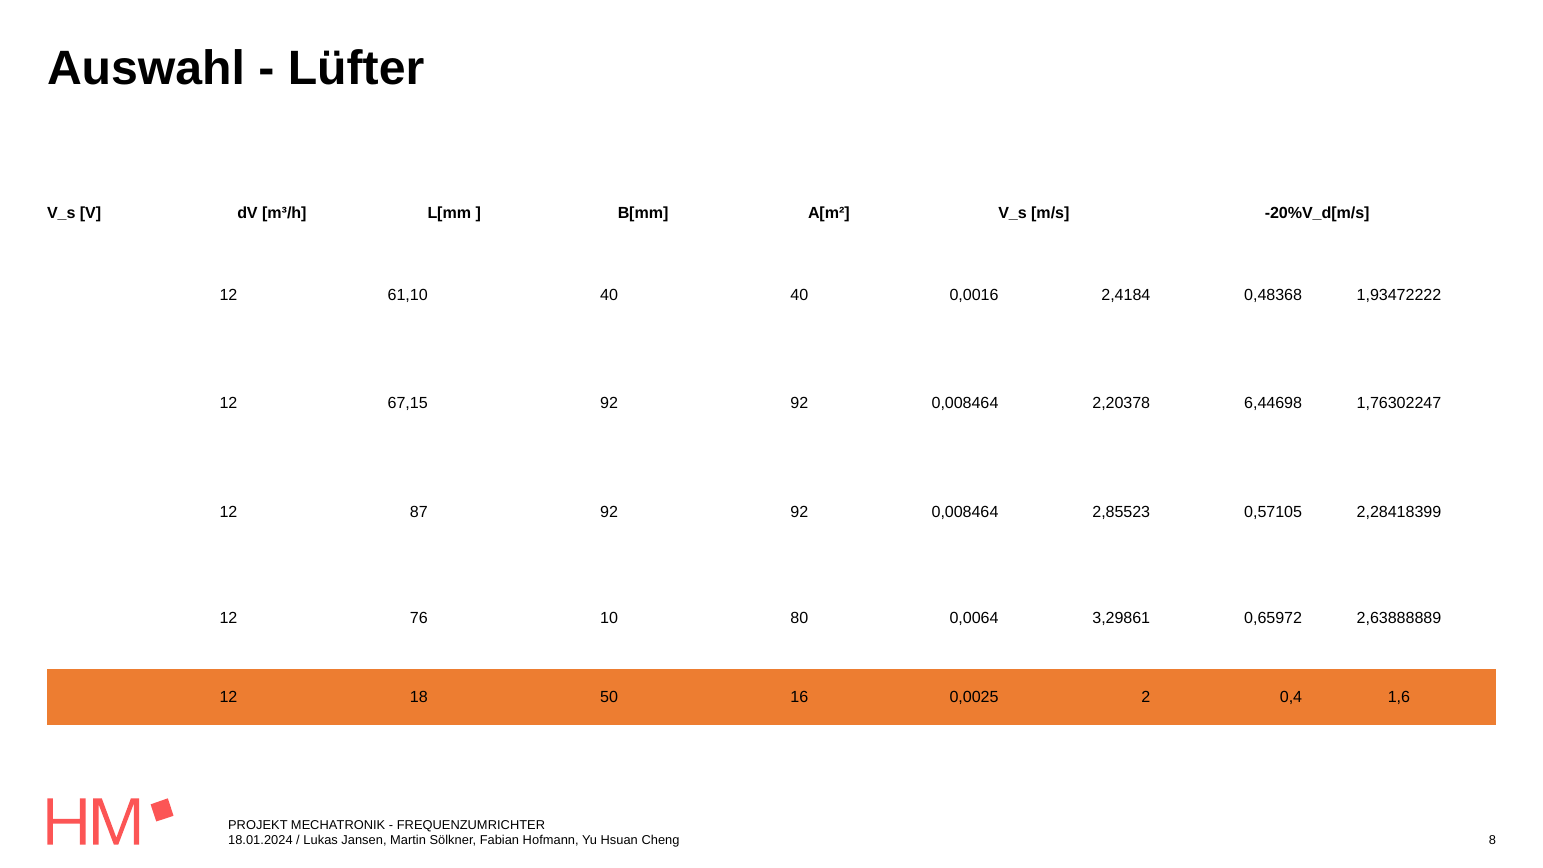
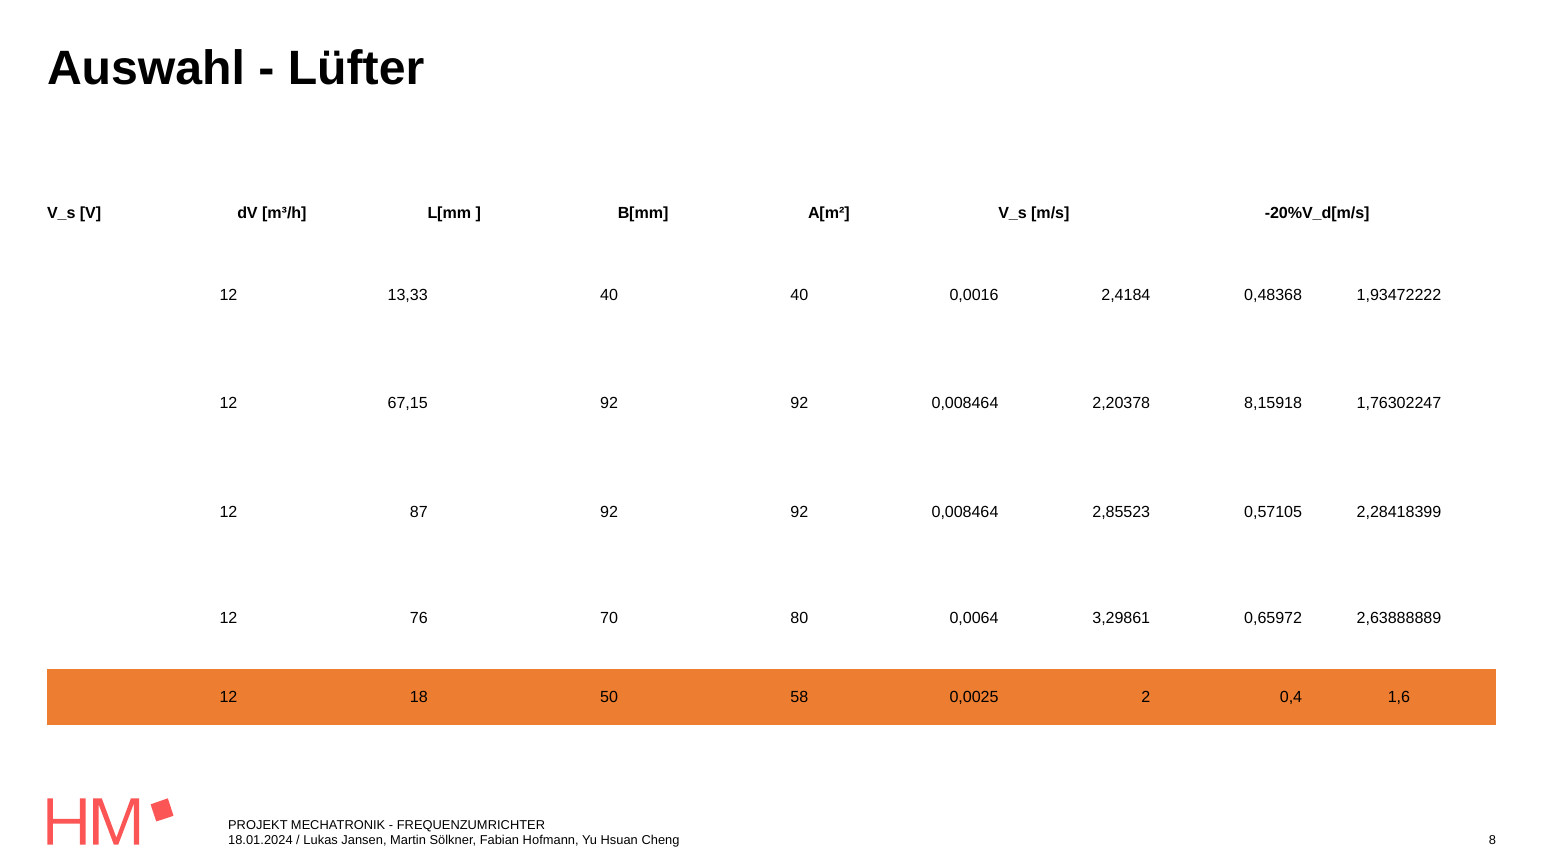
61,10: 61,10 -> 13,33
6,44698: 6,44698 -> 8,15918
10: 10 -> 70
16: 16 -> 58
